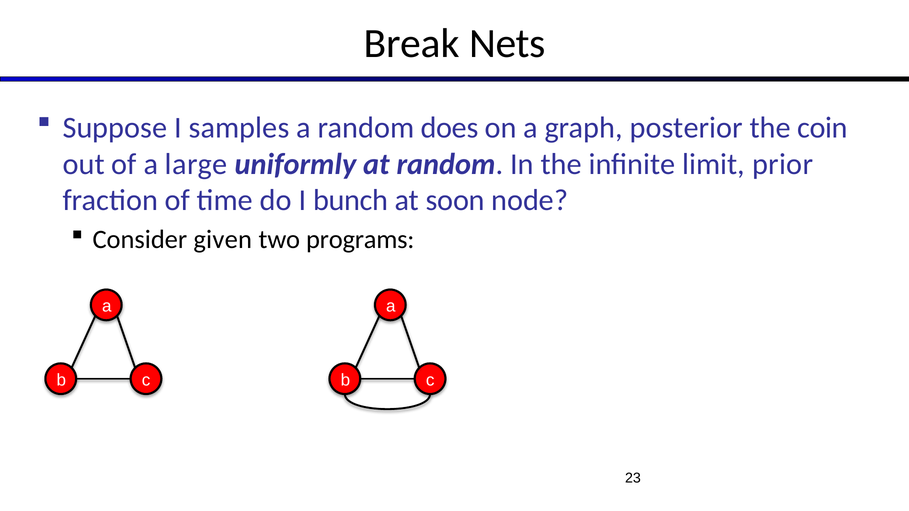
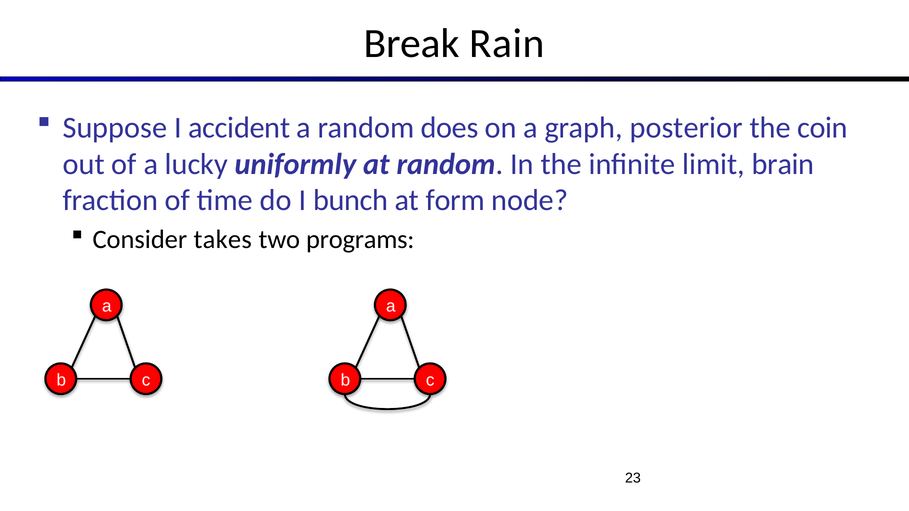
Nets: Nets -> Rain
samples: samples -> accident
large: large -> lucky
prior: prior -> brain
soon: soon -> form
given: given -> takes
